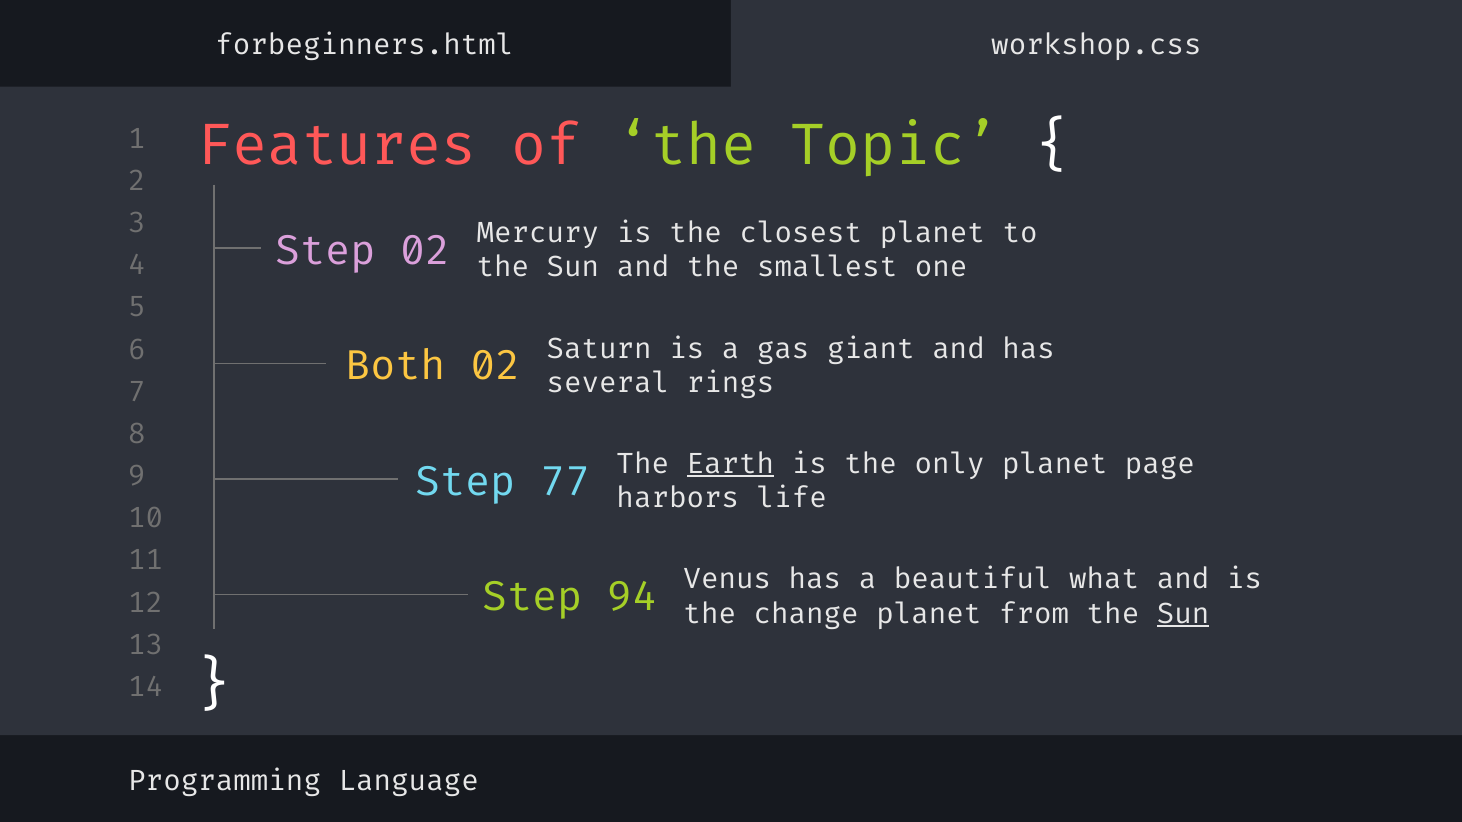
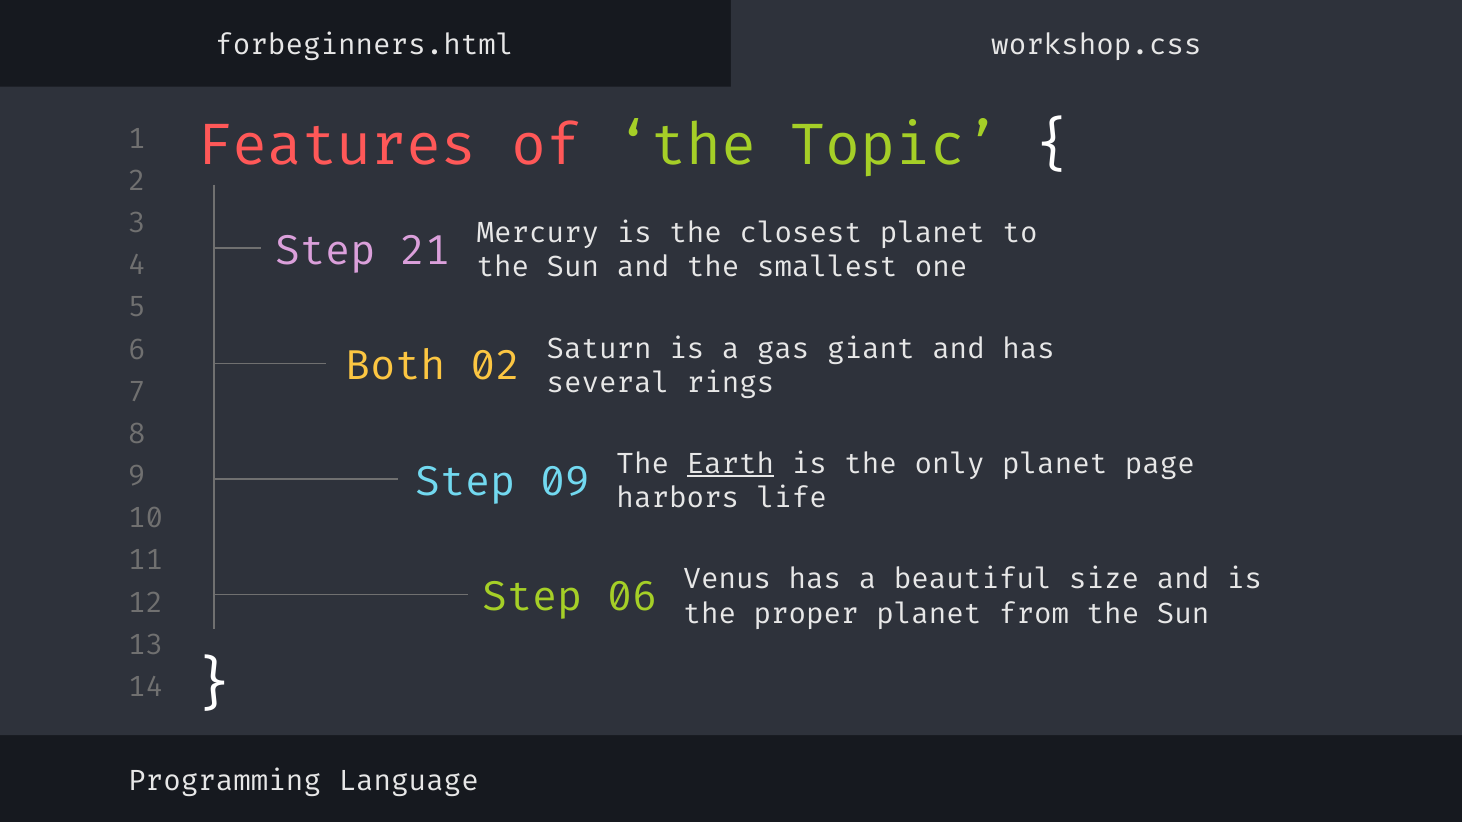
Step 02: 02 -> 21
77: 77 -> 09
94: 94 -> 06
what: what -> size
change: change -> proper
Sun at (1183, 614) underline: present -> none
